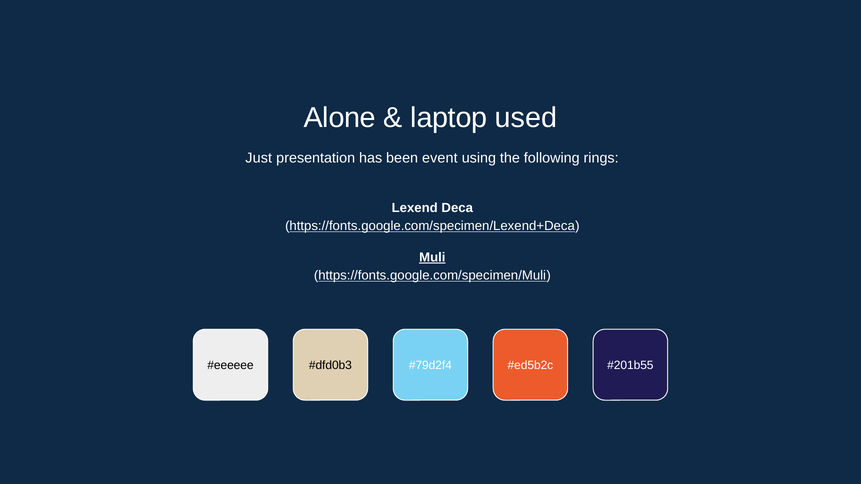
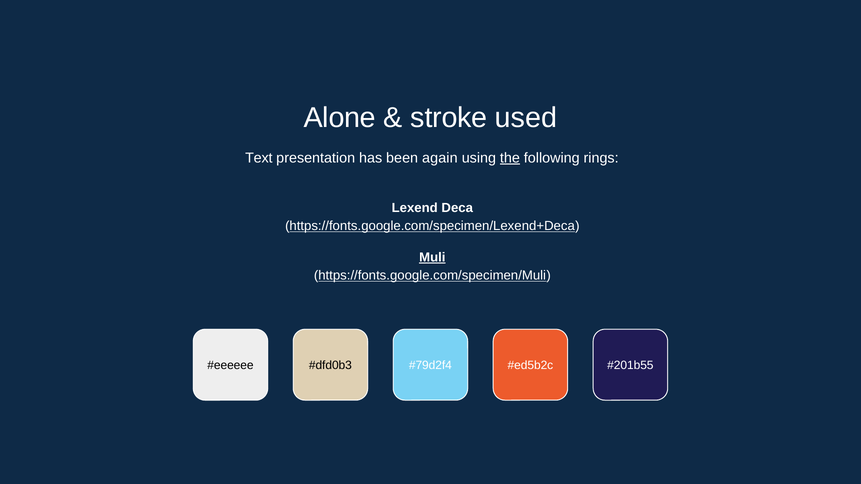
laptop: laptop -> stroke
Just: Just -> Text
event: event -> again
the underline: none -> present
